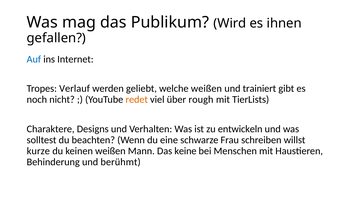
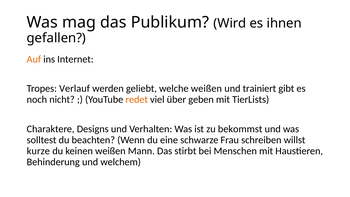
Auf colour: blue -> orange
rough: rough -> geben
entwickeln: entwickeln -> bekommst
keine: keine -> stirbt
berühmt: berühmt -> welchem
